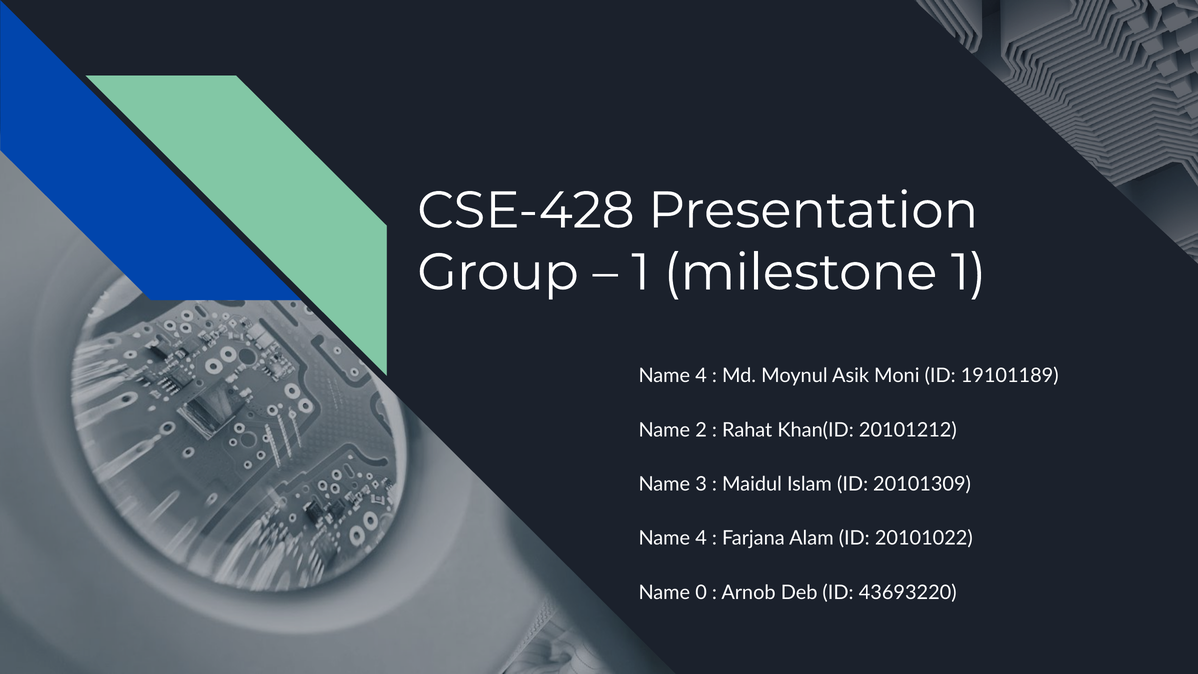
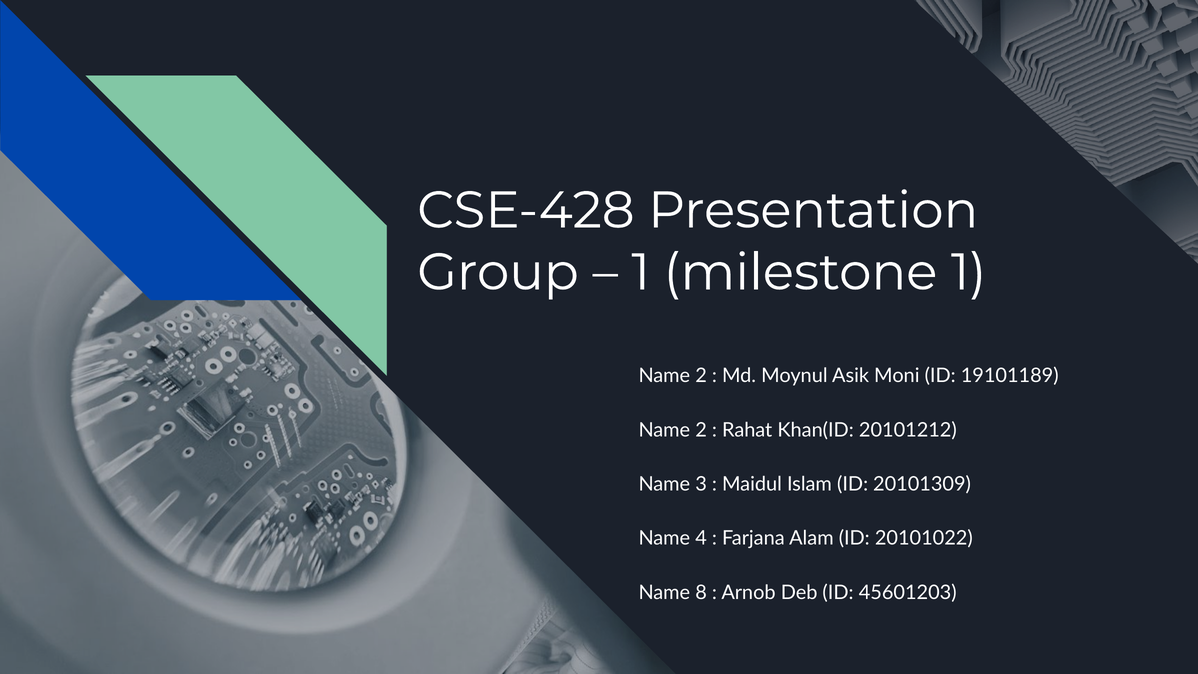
4 at (701, 376): 4 -> 2
0: 0 -> 8
43693220: 43693220 -> 45601203
